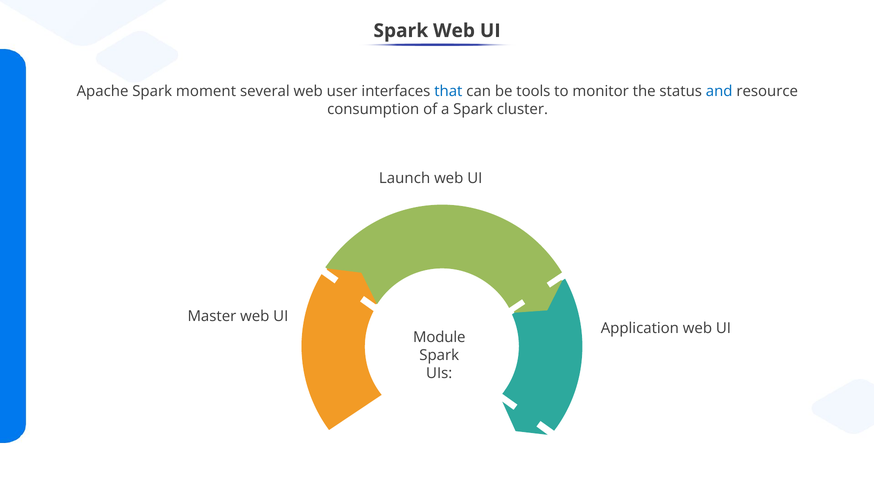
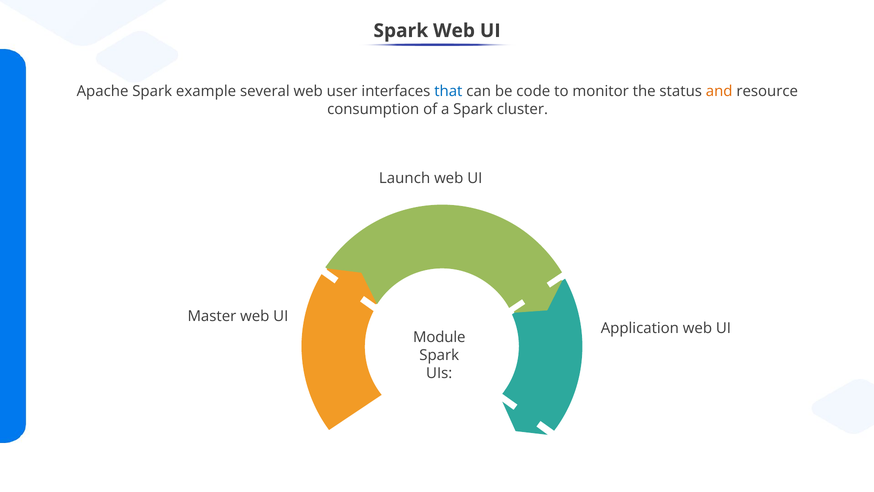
moment: moment -> example
tools: tools -> code
and colour: blue -> orange
